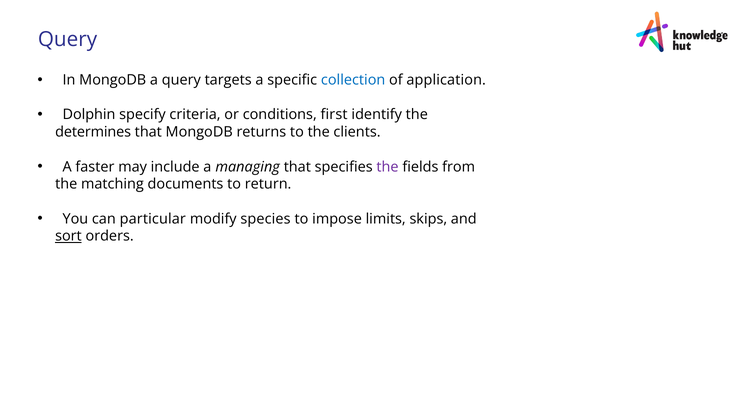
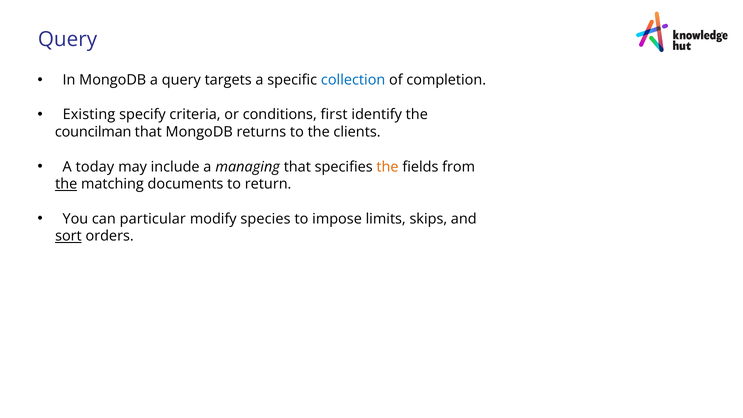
application: application -> completion
Dolphin: Dolphin -> Existing
determines: determines -> councilman
faster: faster -> today
the at (387, 167) colour: purple -> orange
the at (66, 184) underline: none -> present
